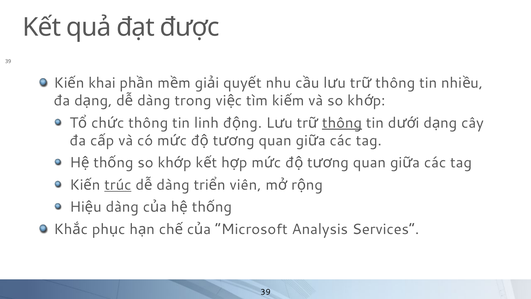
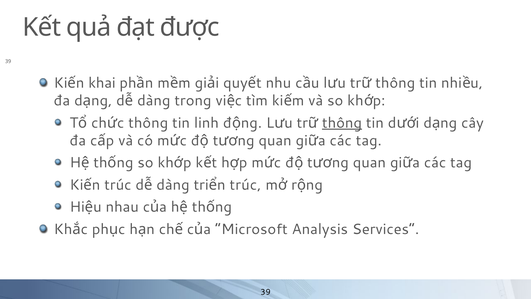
trúc at (118, 185) underline: present -> none
viên at (245, 185): viên -> trúc
dàng at (122, 207): dàng -> nhau
